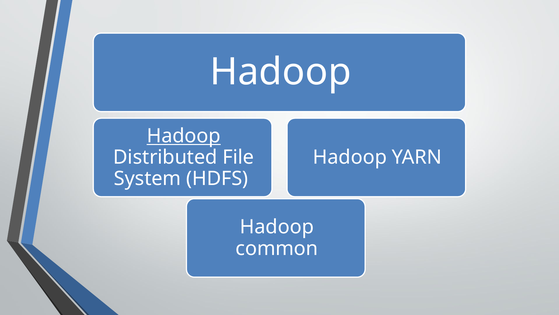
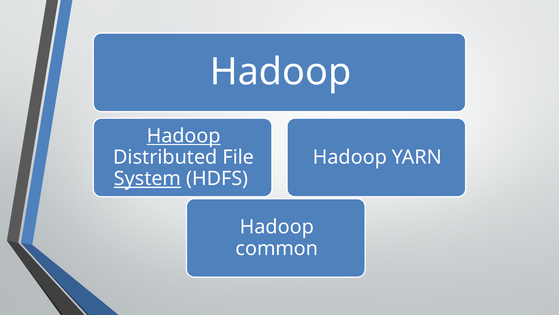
System underline: none -> present
